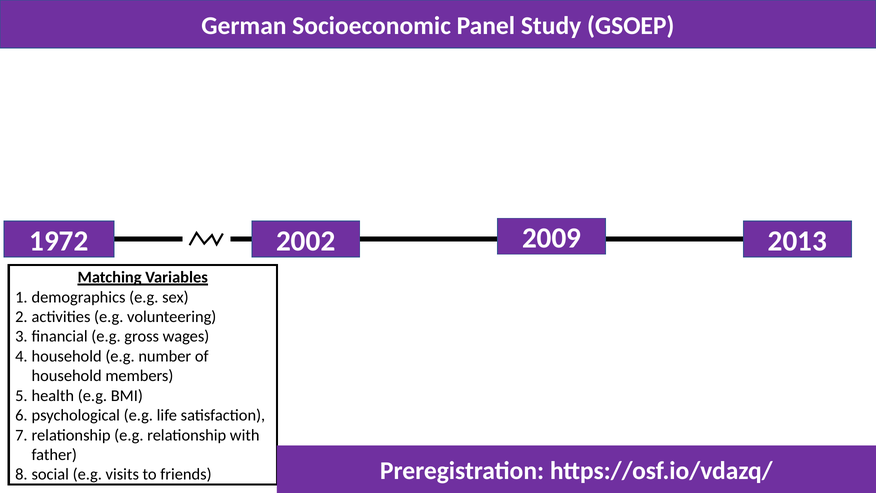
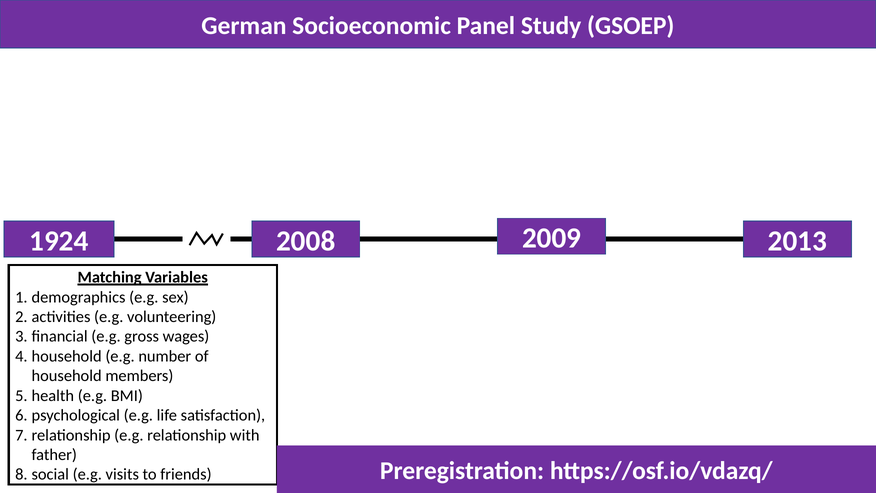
2002: 2002 -> 2008
1972: 1972 -> 1924
